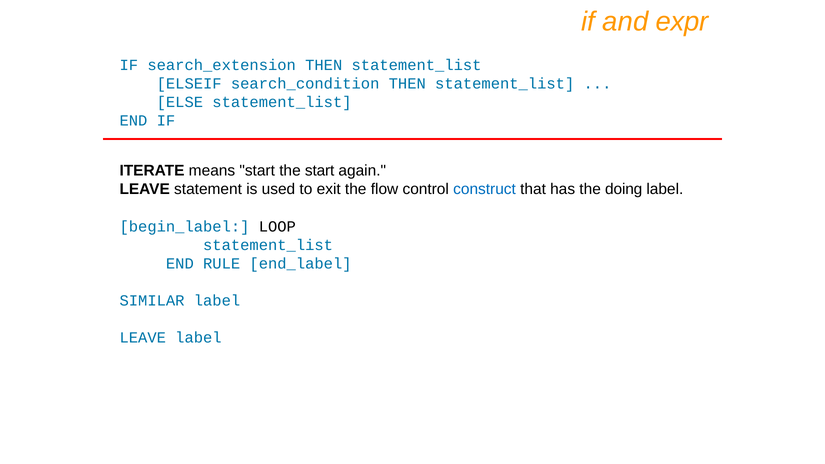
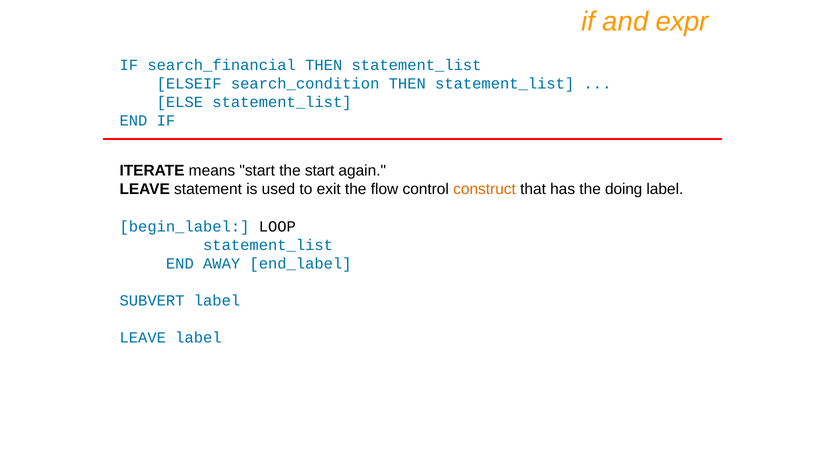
search_extension: search_extension -> search_financial
construct colour: blue -> orange
RULE: RULE -> AWAY
SIMILAR: SIMILAR -> SUBVERT
